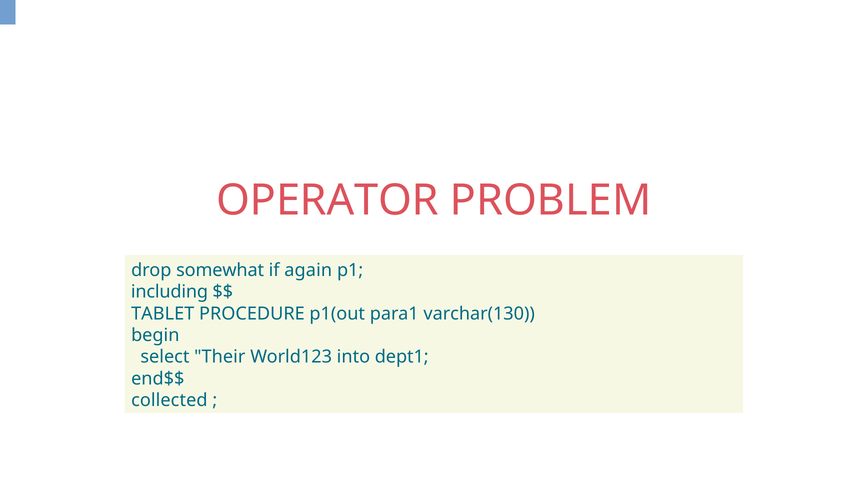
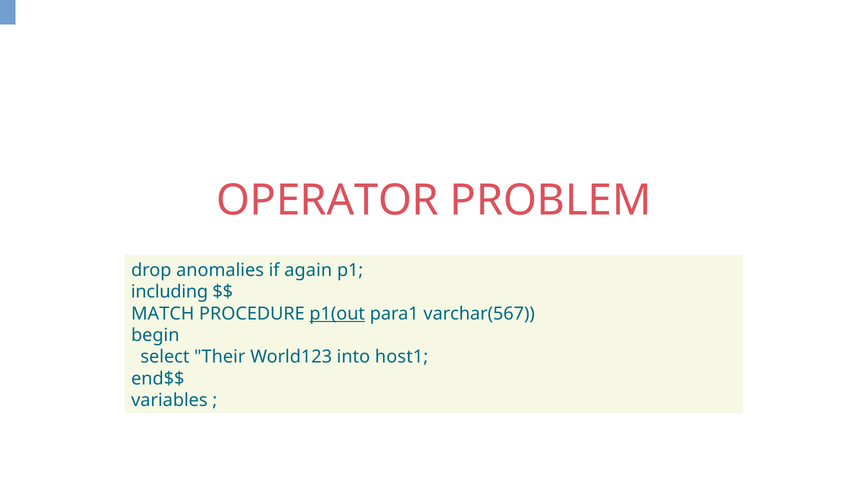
somewhat: somewhat -> anomalies
TABLET: TABLET -> MATCH
p1(out underline: none -> present
varchar(130: varchar(130 -> varchar(567
dept1: dept1 -> host1
collected: collected -> variables
